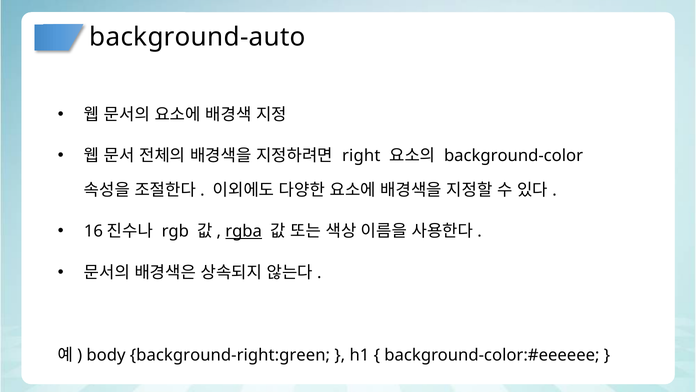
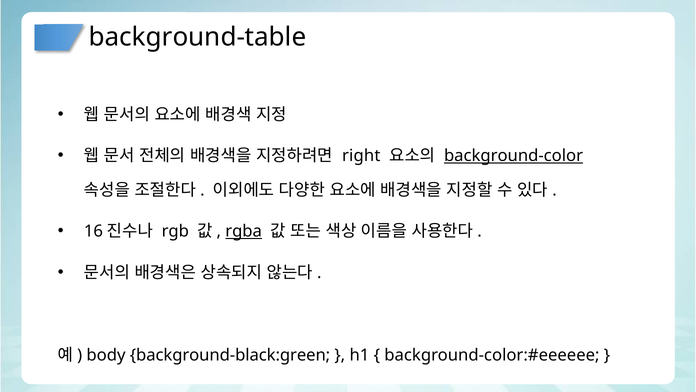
background-auto: background-auto -> background-table
background-color underline: none -> present
background-right:green: background-right:green -> background-black:green
